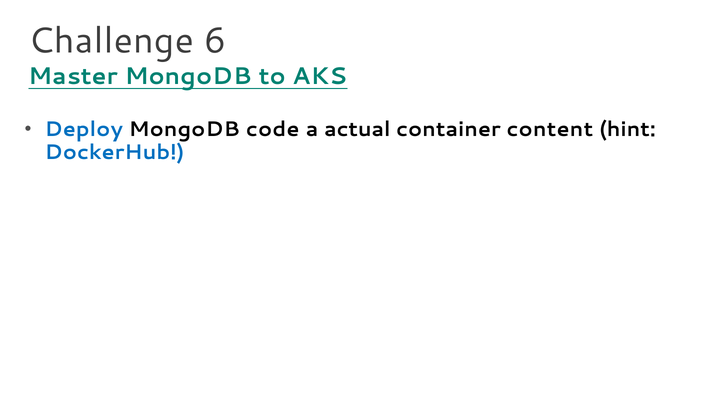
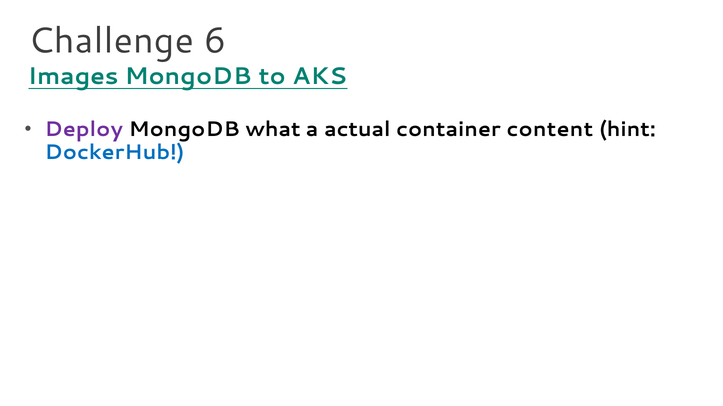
Master: Master -> Images
Deploy colour: blue -> purple
code: code -> what
